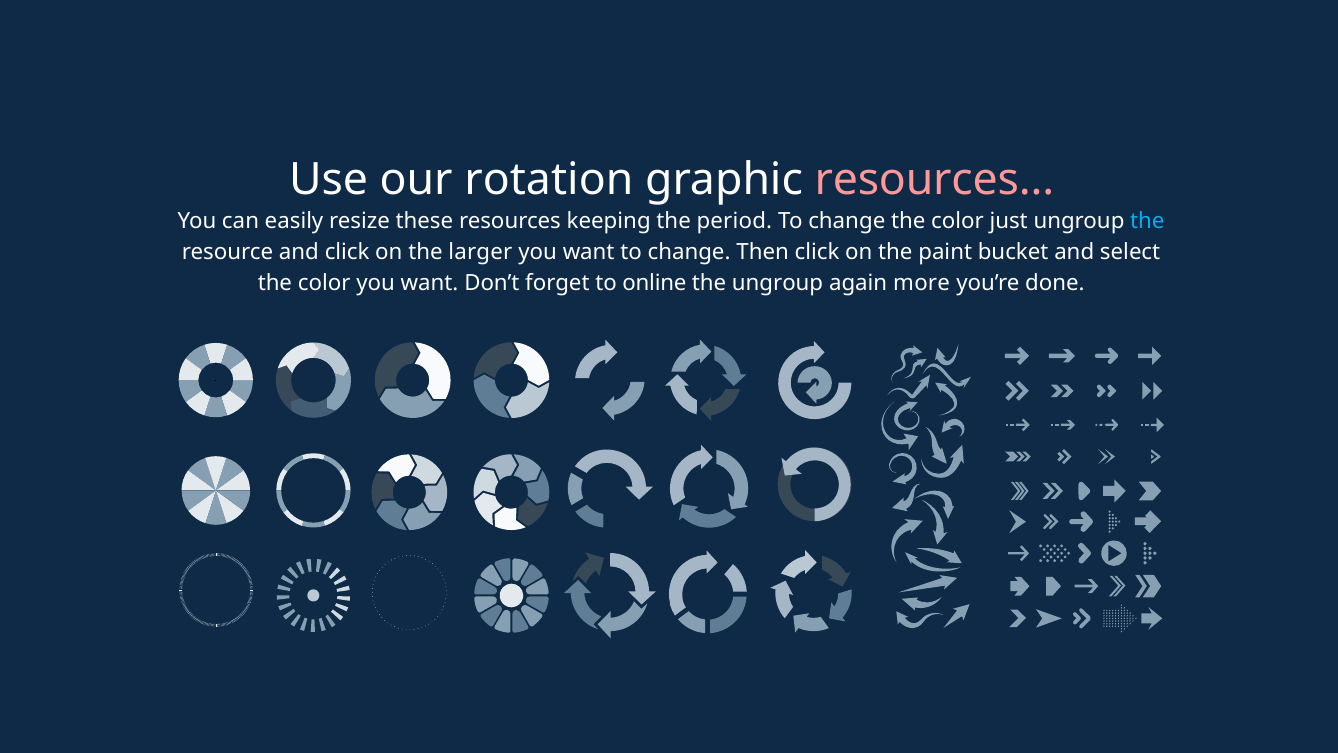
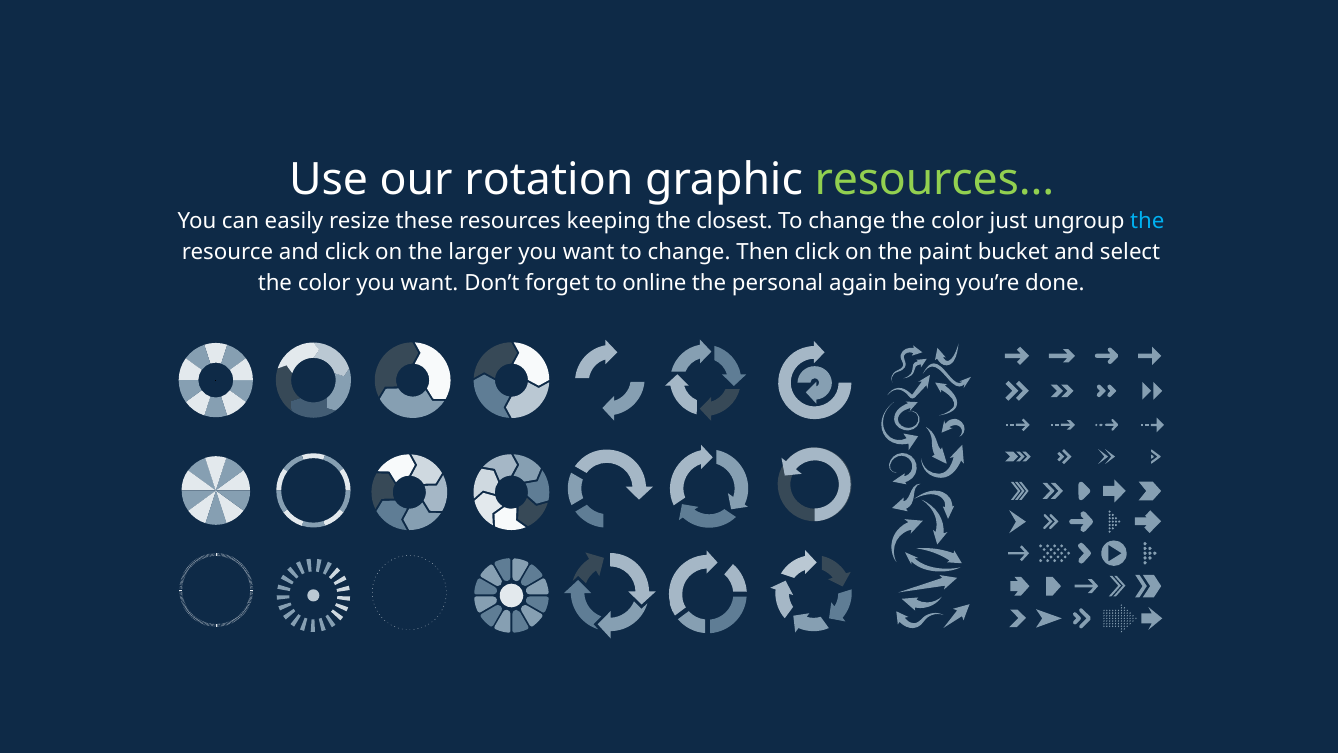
resources at (934, 180) colour: pink -> light green
period: period -> closest
the ungroup: ungroup -> personal
more: more -> being
